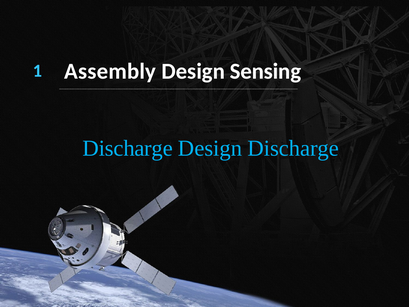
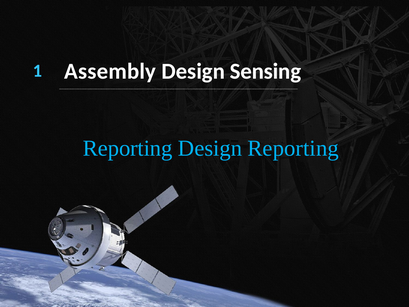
Discharge at (128, 148): Discharge -> Reporting
Design Discharge: Discharge -> Reporting
